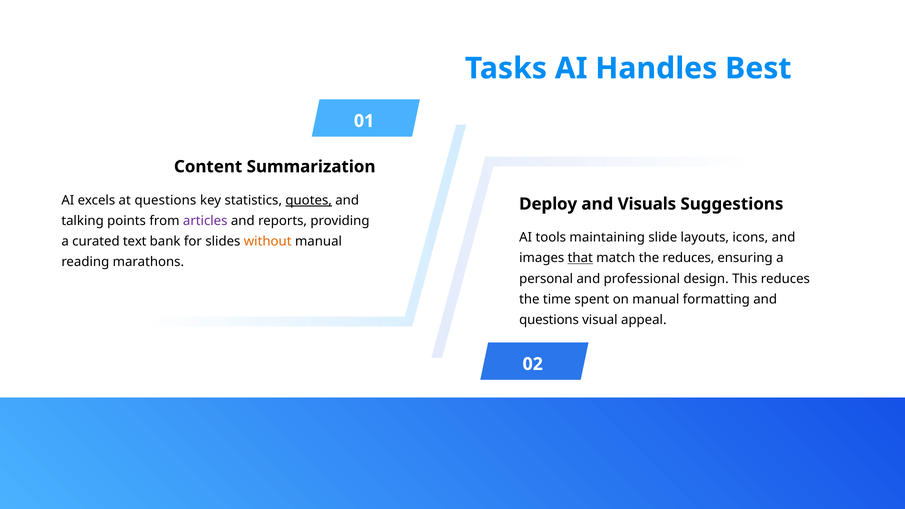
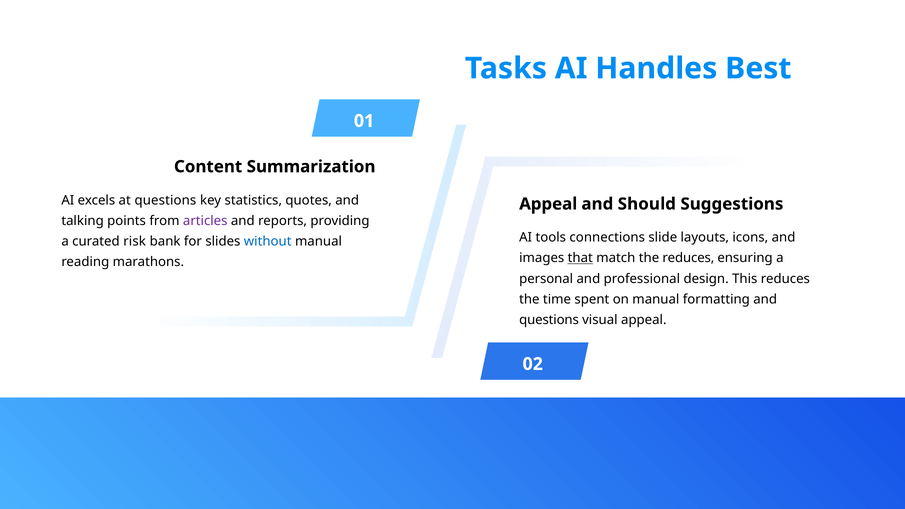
quotes underline: present -> none
Deploy at (548, 204): Deploy -> Appeal
Visuals: Visuals -> Should
maintaining: maintaining -> connections
text: text -> risk
without colour: orange -> blue
